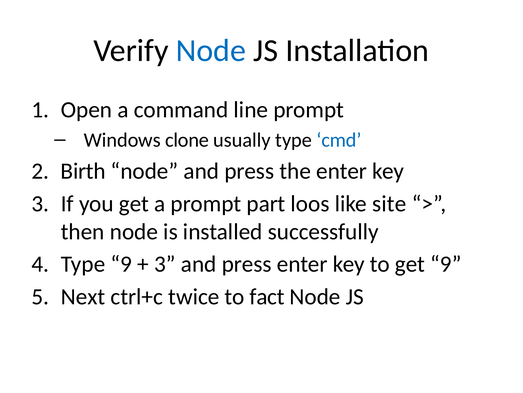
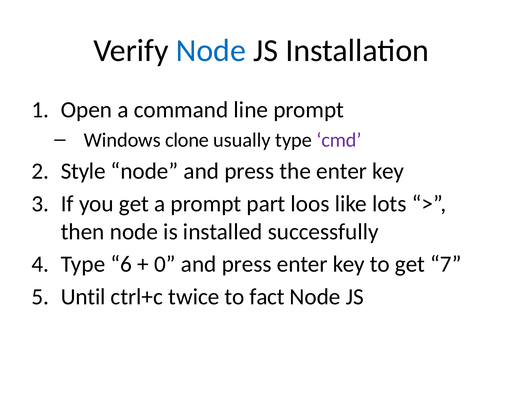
cmd colour: blue -> purple
Birth: Birth -> Style
site: site -> lots
Type 9: 9 -> 6
3 at (165, 264): 3 -> 0
get 9: 9 -> 7
Next: Next -> Until
